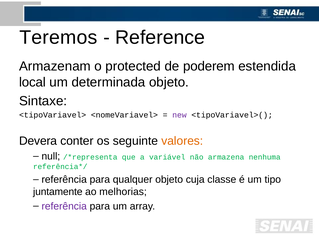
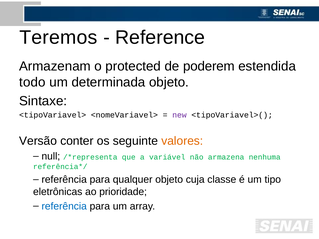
local: local -> todo
Devera: Devera -> Versão
juntamente: juntamente -> eletrônicas
melhorias: melhorias -> prioridade
referência at (64, 206) colour: purple -> blue
